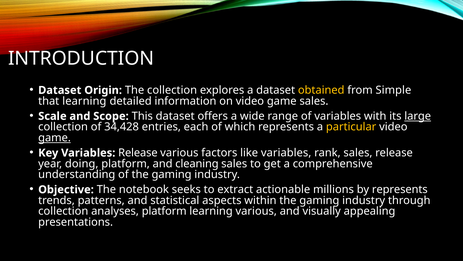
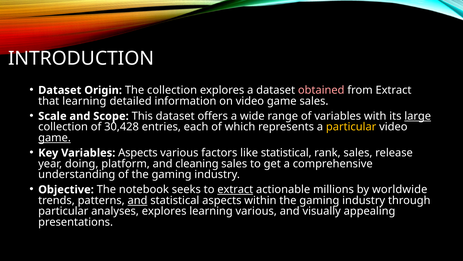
obtained colour: yellow -> pink
from Simple: Simple -> Extract
34,428: 34,428 -> 30,428
Variables Release: Release -> Aspects
like variables: variables -> statistical
extract at (235, 189) underline: none -> present
by represents: represents -> worldwide
and at (138, 200) underline: none -> present
collection at (63, 211): collection -> particular
analyses platform: platform -> explores
